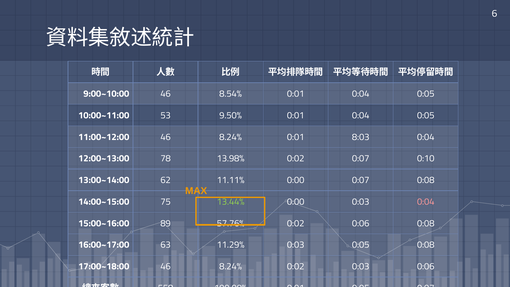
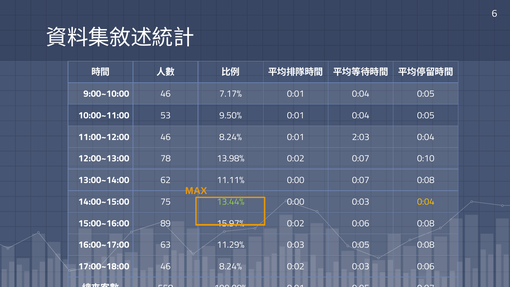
8.54%: 8.54% -> 7.17%
8:03: 8:03 -> 2:03
0:04 at (426, 202) colour: pink -> yellow
57.76%: 57.76% -> 15.97%
